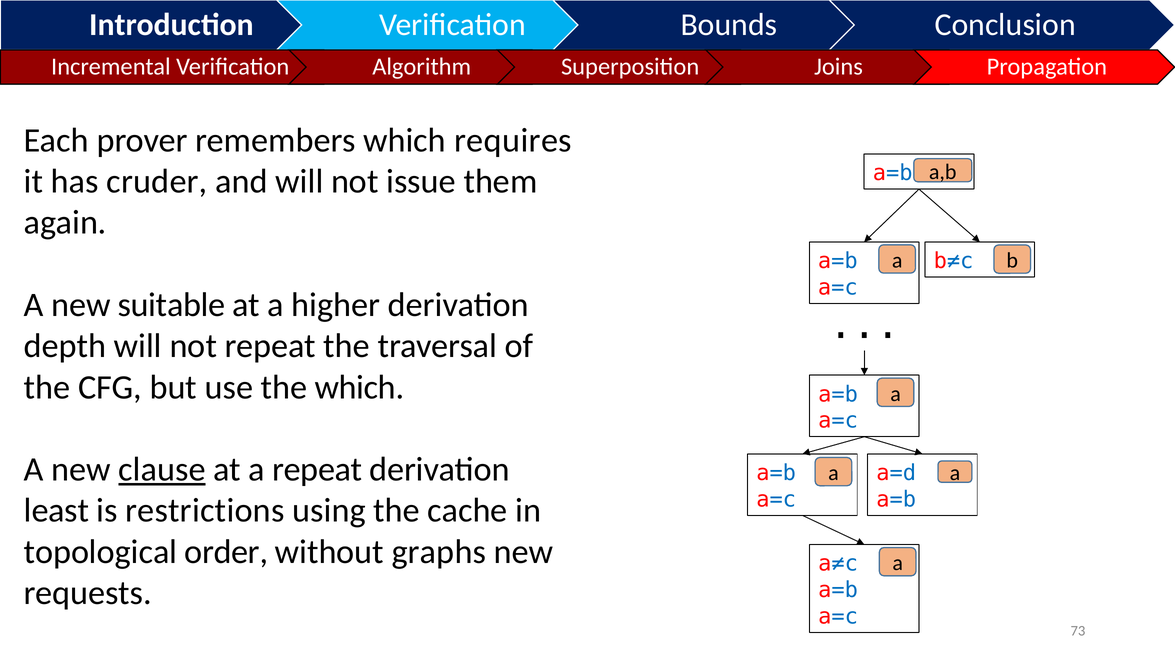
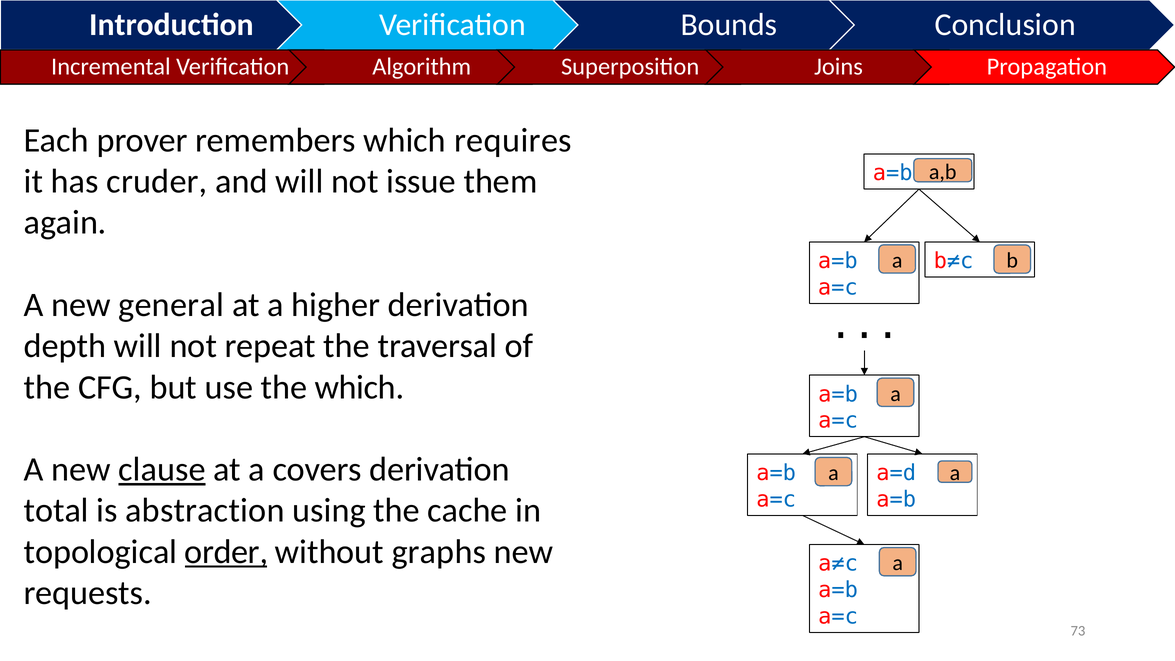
suitable: suitable -> general
a repeat: repeat -> covers
least: least -> total
restrictions: restrictions -> abstraction
order underline: none -> present
